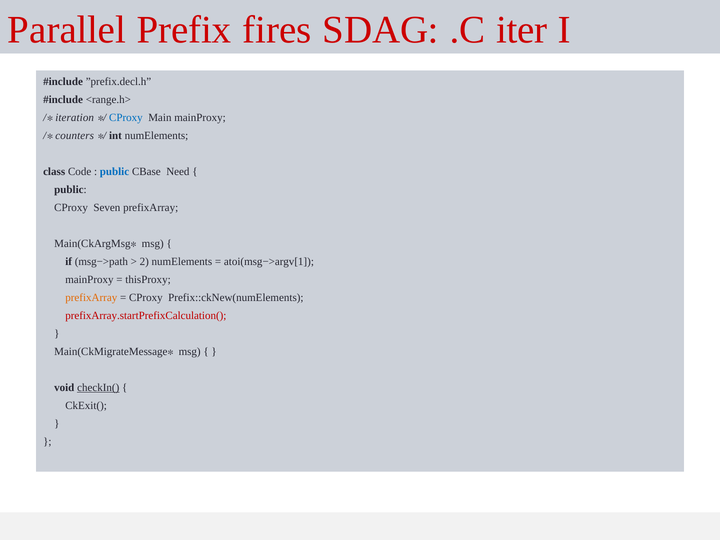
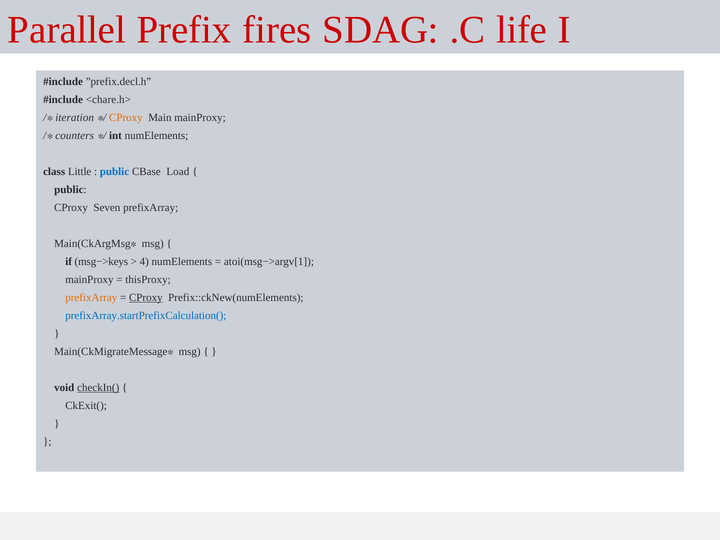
iter: iter -> life
<range.h>: <range.h> -> <chare.h>
CProxy at (126, 117) colour: blue -> orange
Code: Code -> Little
Need: Need -> Load
msg−>path: msg−>path -> msg−>keys
2: 2 -> 4
CProxy at (146, 297) underline: none -> present
prefixArray.startPrefixCalculation( colour: red -> blue
